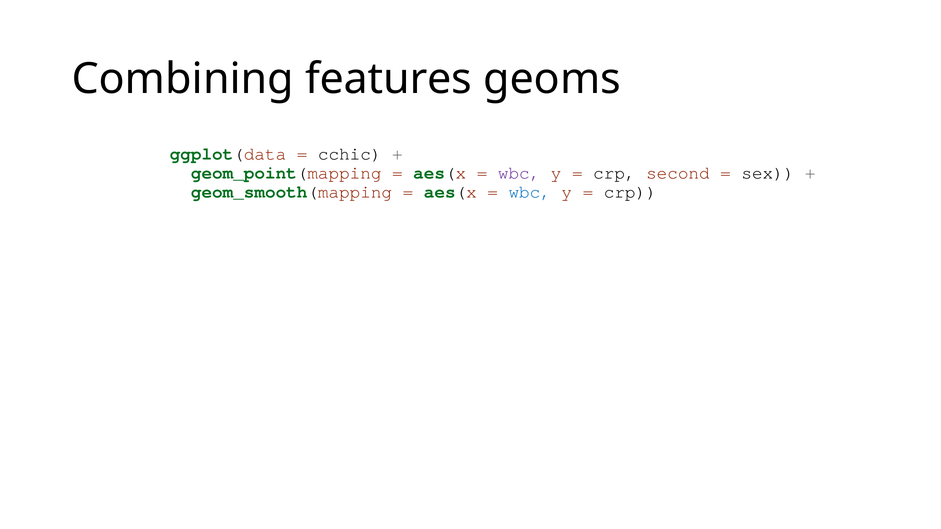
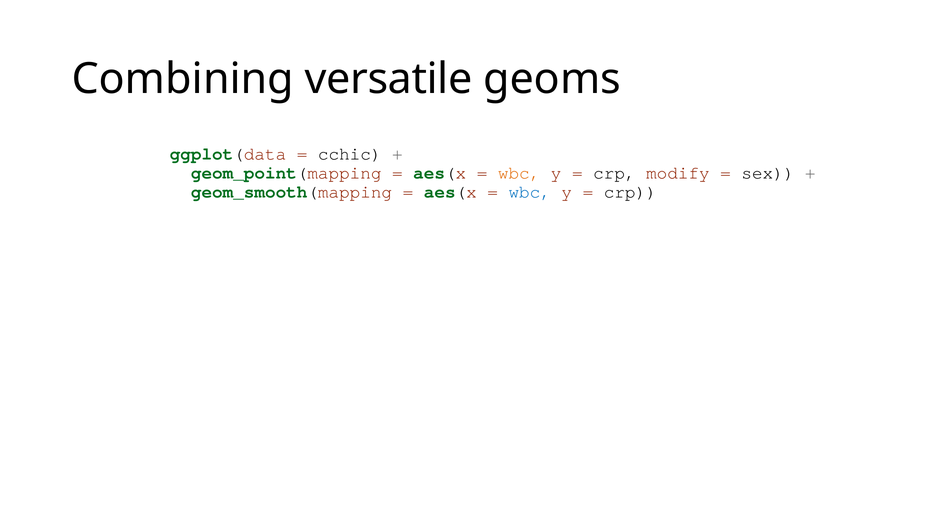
features: features -> versatile
wbc at (519, 173) colour: purple -> orange
second: second -> modify
